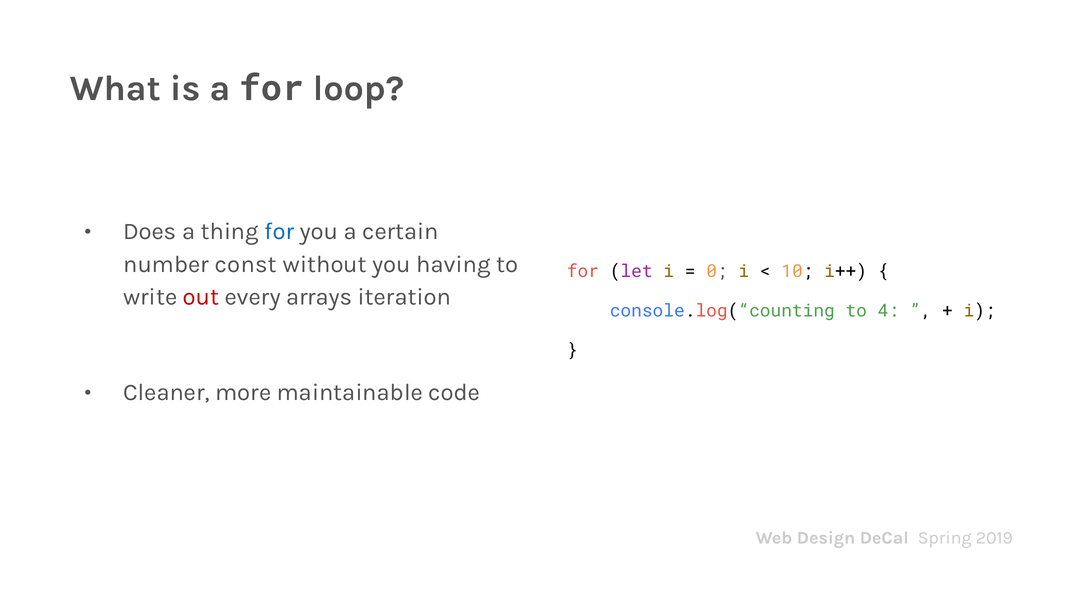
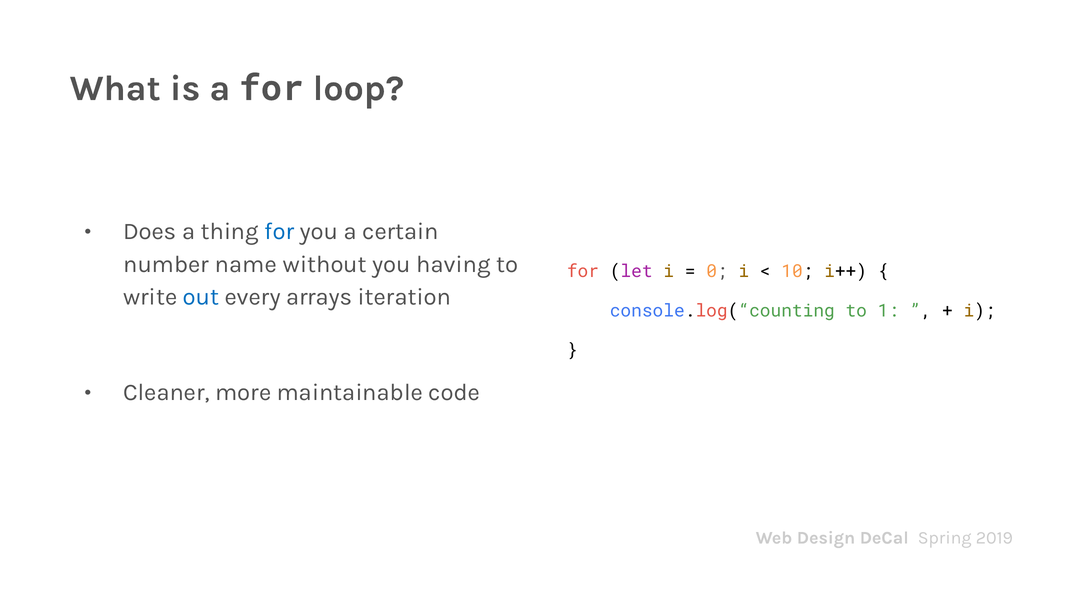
const: const -> name
out colour: red -> blue
4: 4 -> 1
